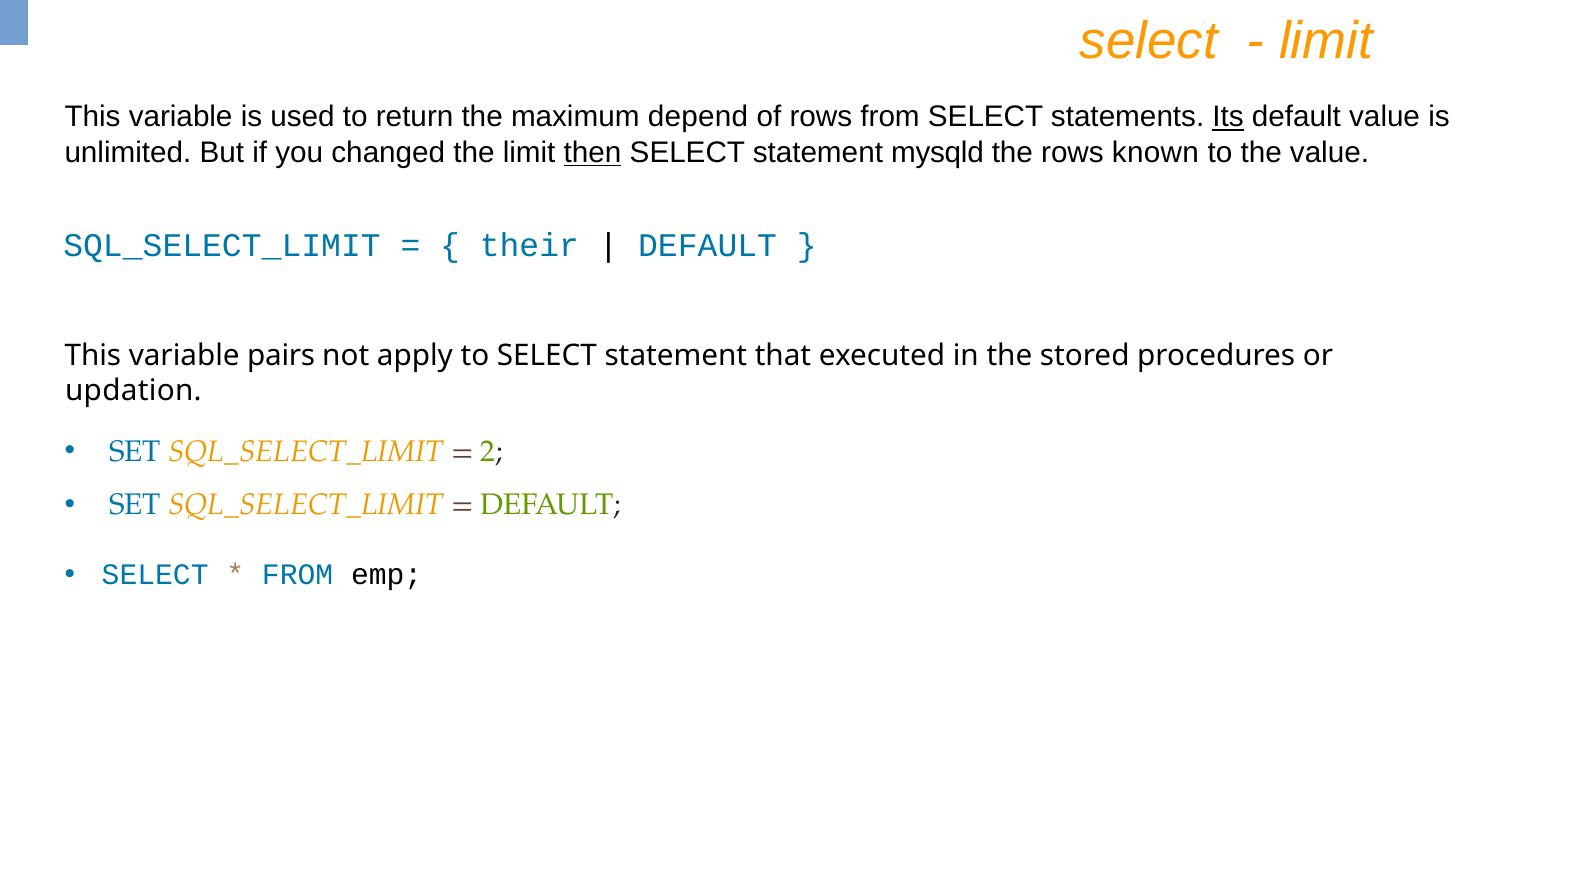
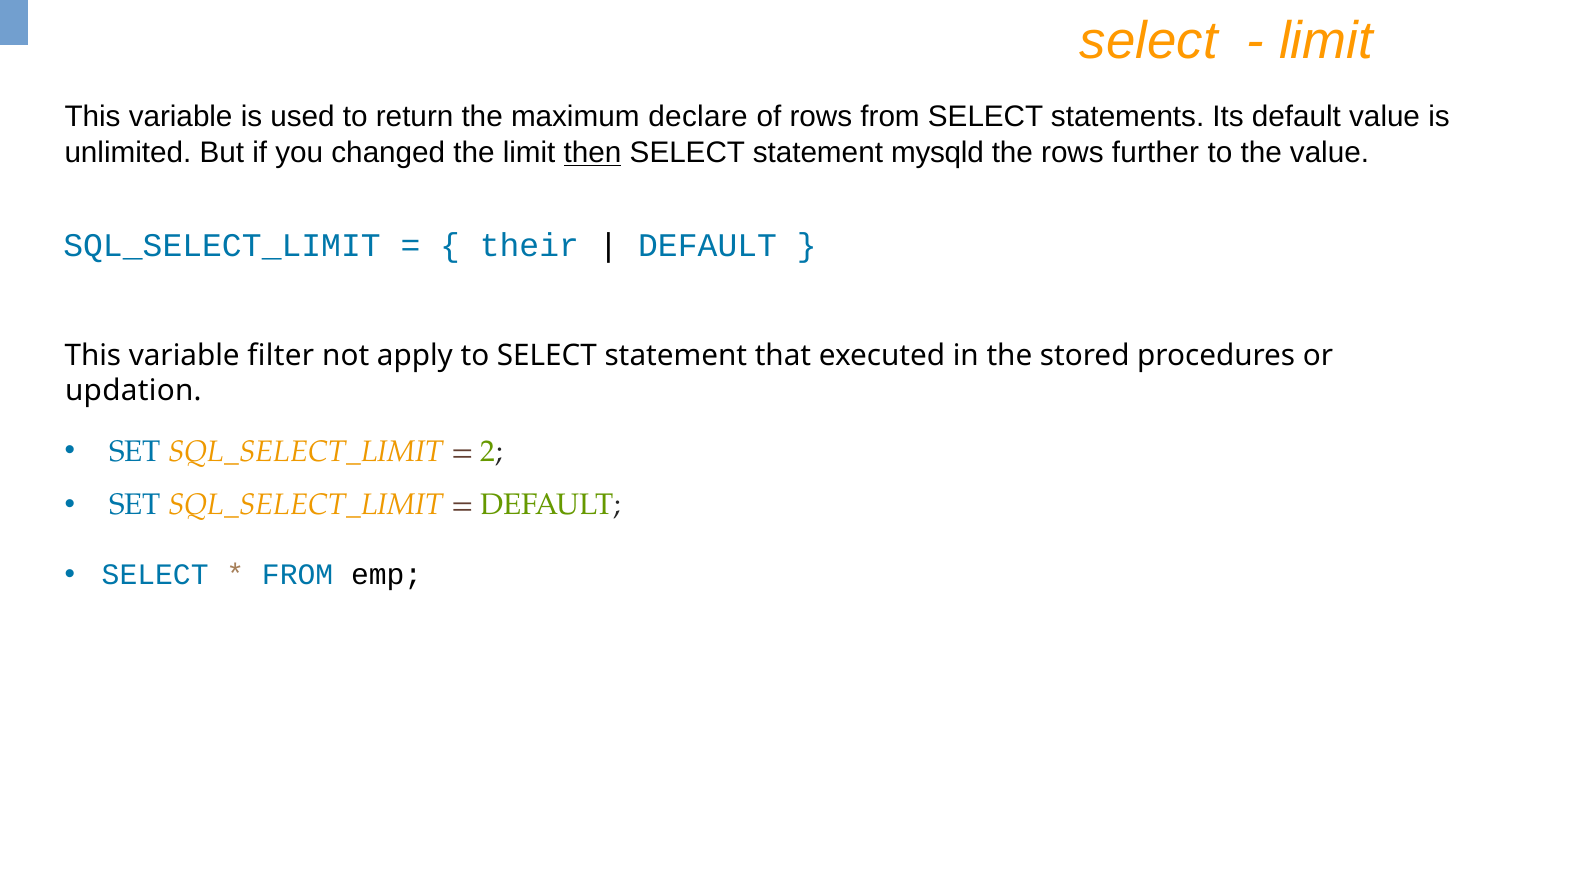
depend: depend -> declare
Its underline: present -> none
known: known -> further
pairs: pairs -> filter
